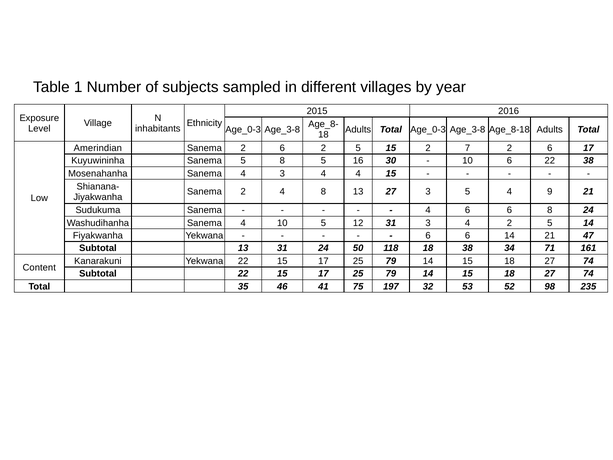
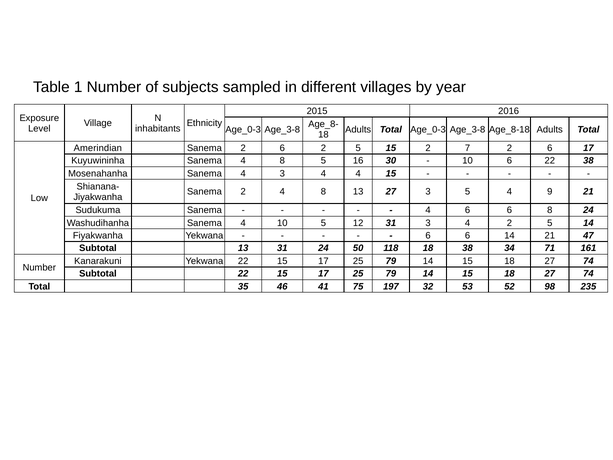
Kuyuwininha Sanema 5: 5 -> 4
Content at (39, 267): Content -> Number
